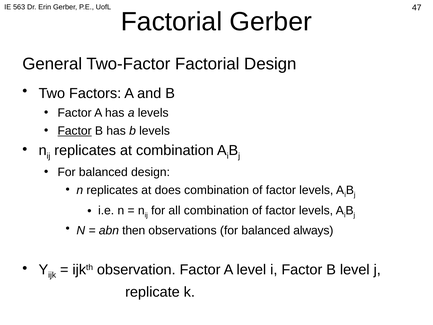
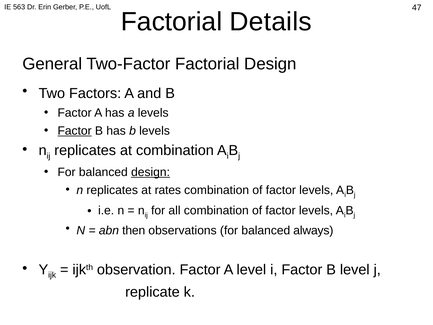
Factorial Gerber: Gerber -> Details
design at (151, 172) underline: none -> present
does: does -> rates
